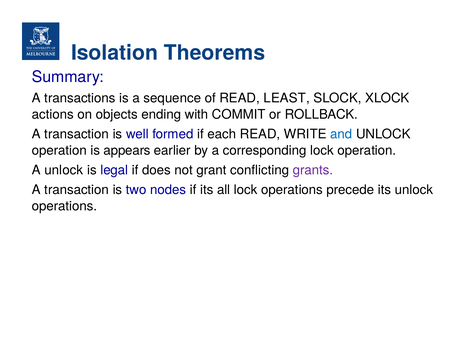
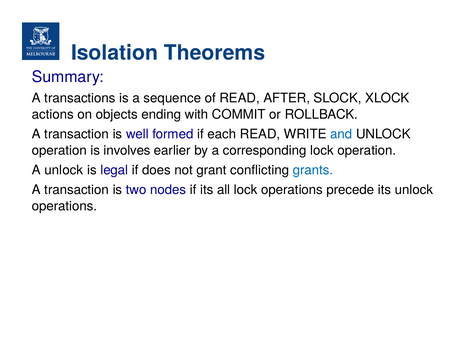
LEAST: LEAST -> AFTER
appears: appears -> involves
grants colour: purple -> blue
